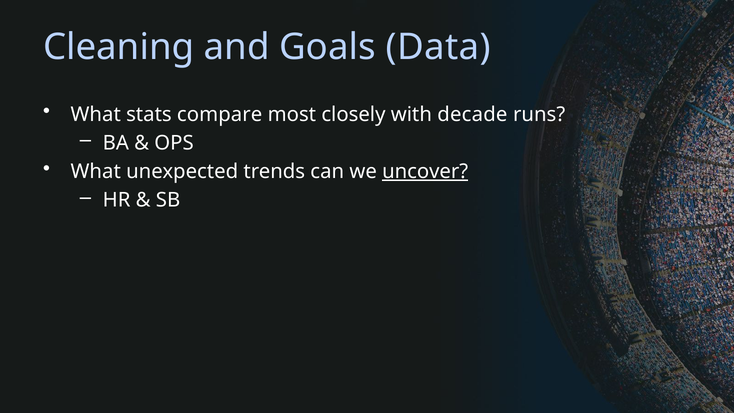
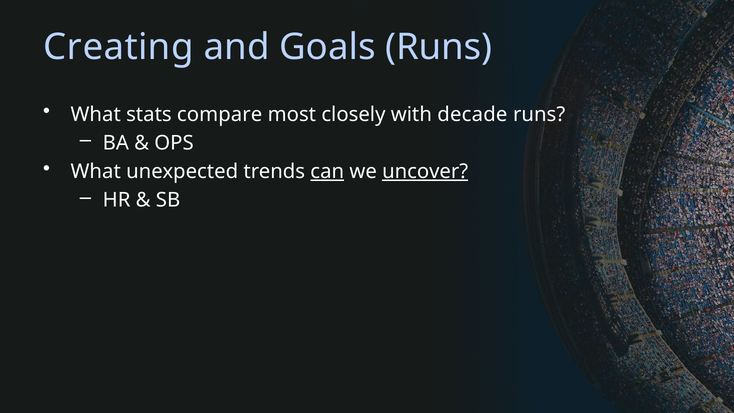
Cleaning: Cleaning -> Creating
Goals Data: Data -> Runs
can underline: none -> present
